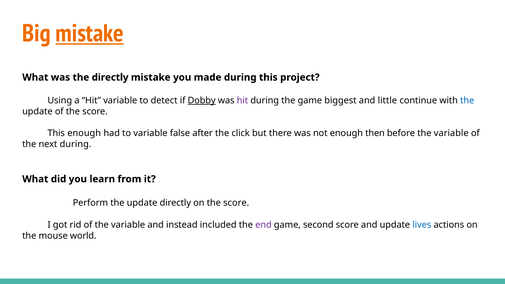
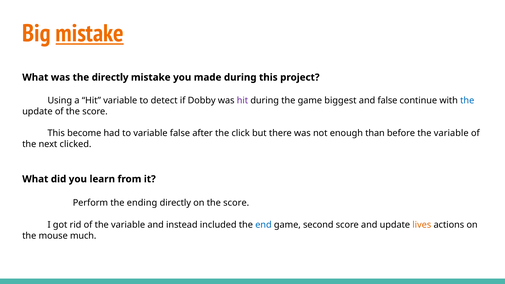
Dobby underline: present -> none
and little: little -> false
This enough: enough -> become
then: then -> than
next during: during -> clicked
Perform the update: update -> ending
end colour: purple -> blue
lives colour: blue -> orange
world: world -> much
